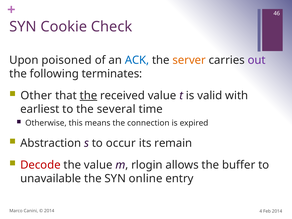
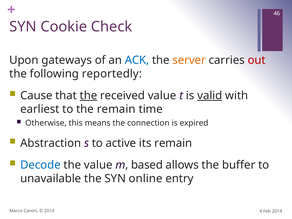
poisoned: poisoned -> gateways
out colour: purple -> red
terminates: terminates -> reportedly
Other: Other -> Cause
valid underline: none -> present
the several: several -> remain
occur: occur -> active
Decode colour: red -> blue
rlogin: rlogin -> based
